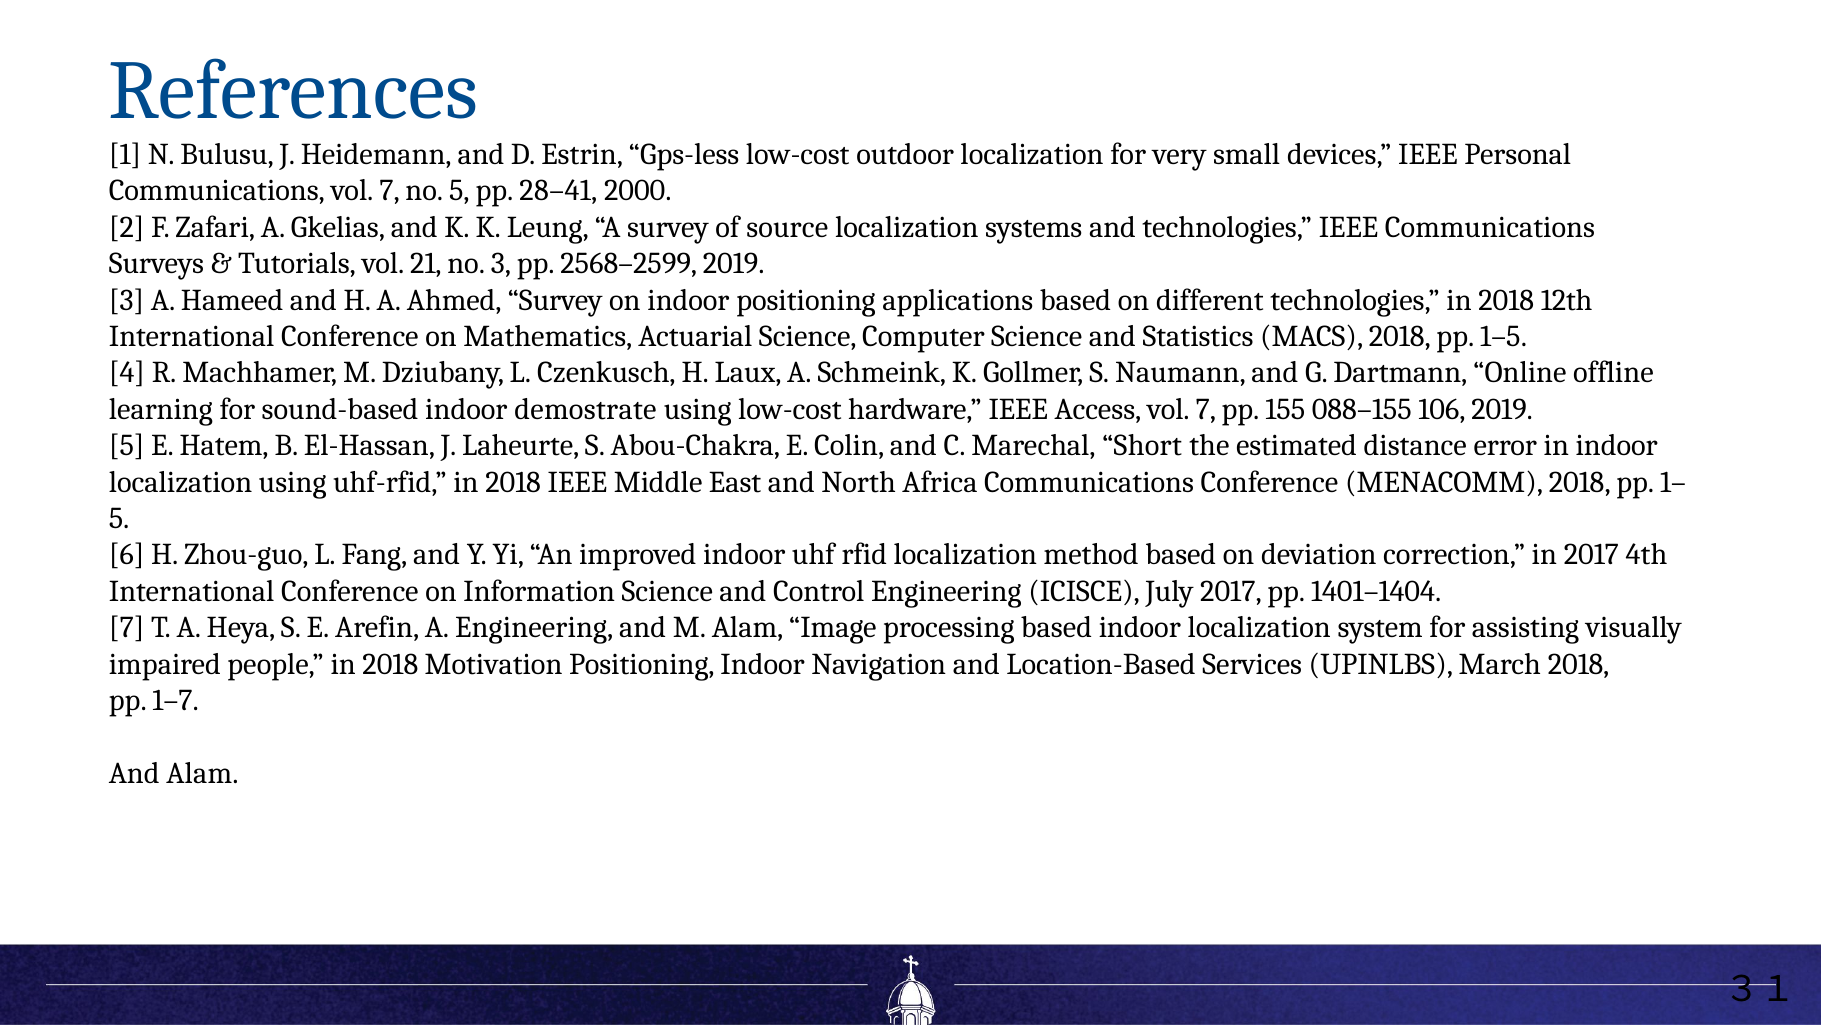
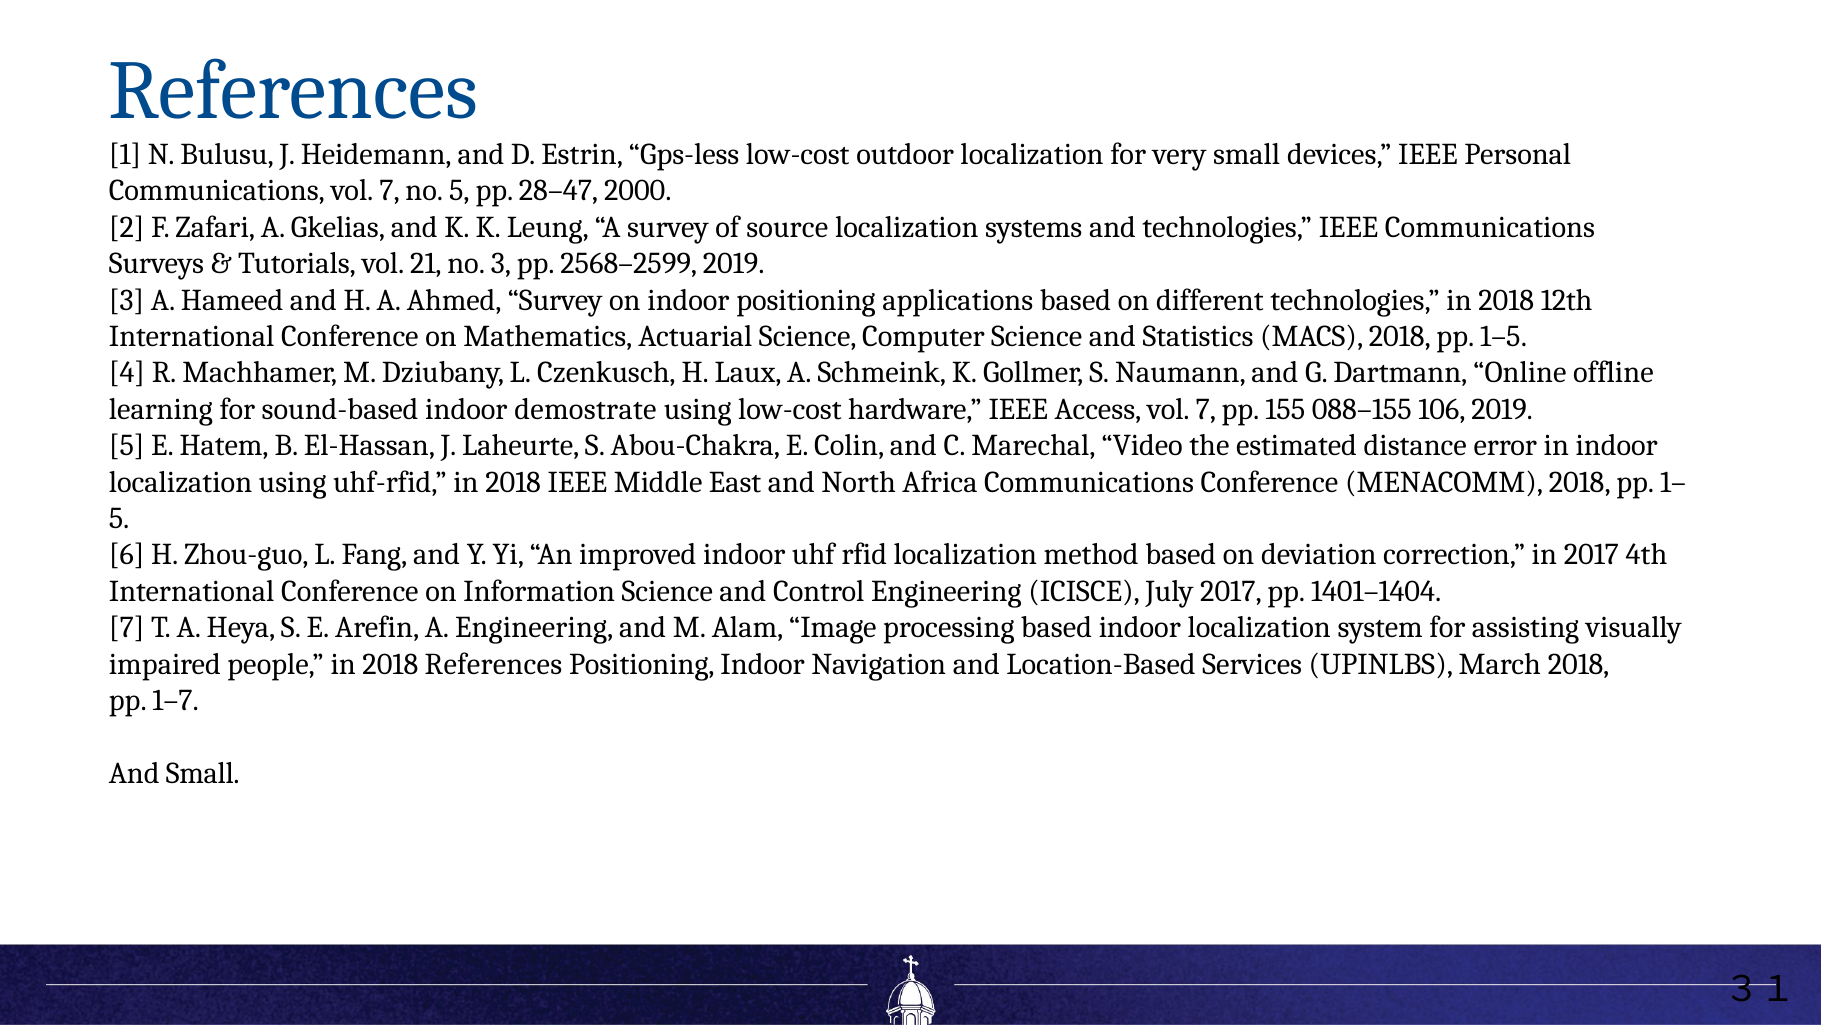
28–41: 28–41 -> 28–47
Short: Short -> Video
2018 Motivation: Motivation -> References
And Alam: Alam -> Small
